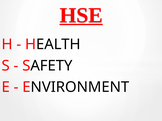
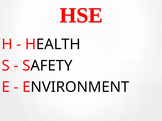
HSE underline: present -> none
